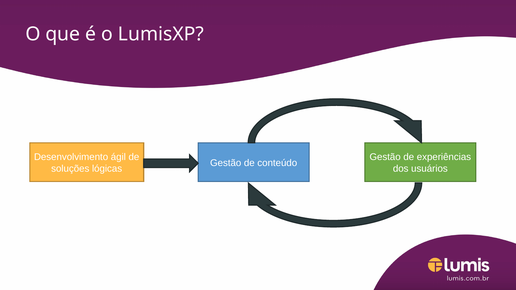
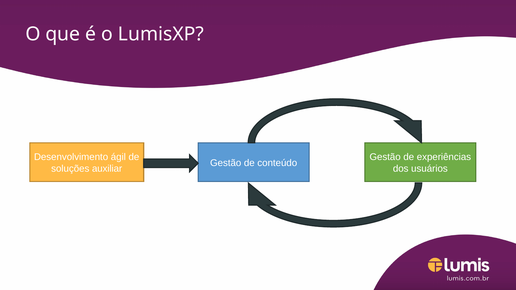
lógicas: lógicas -> auxiliar
